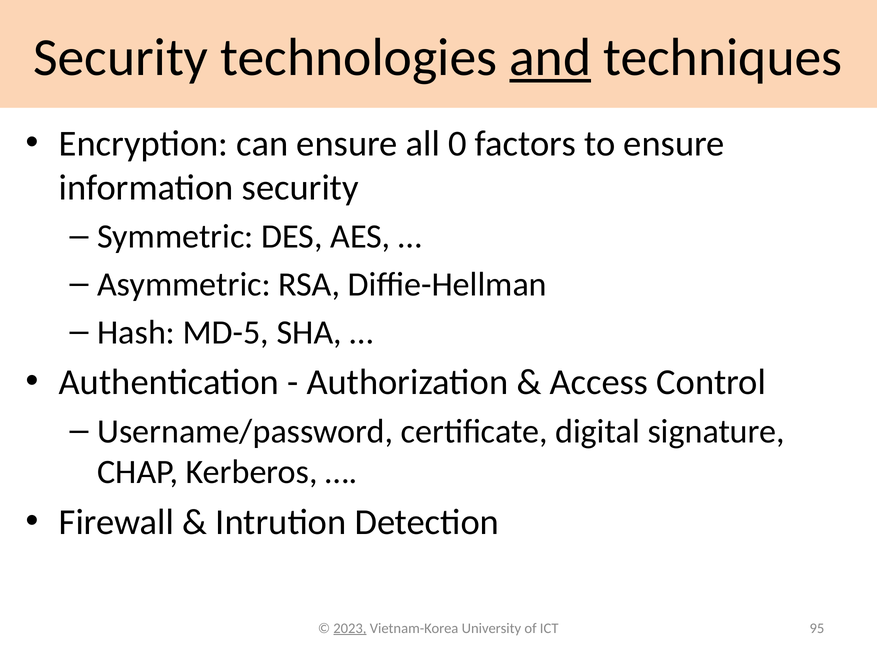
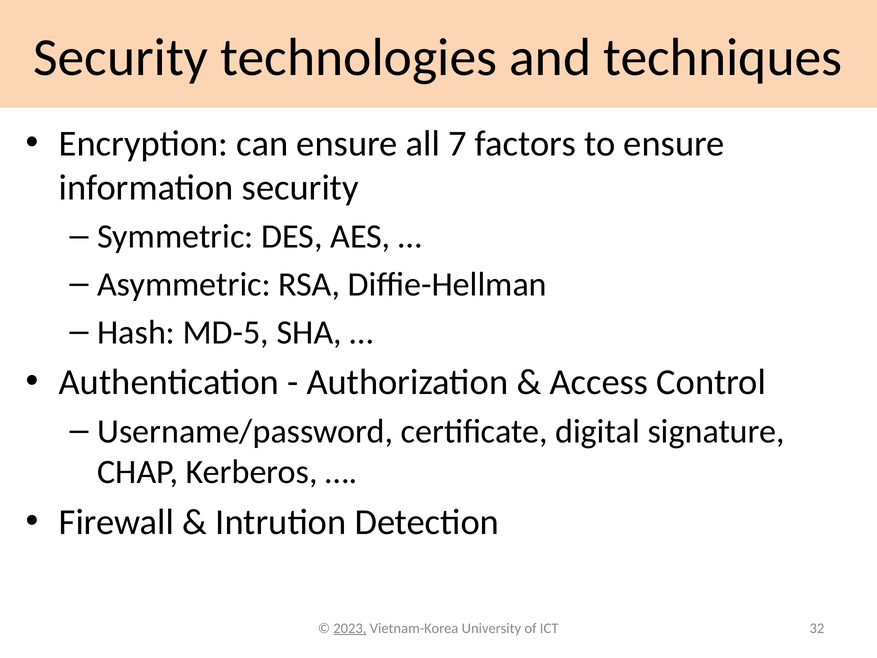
and underline: present -> none
0: 0 -> 7
95: 95 -> 32
